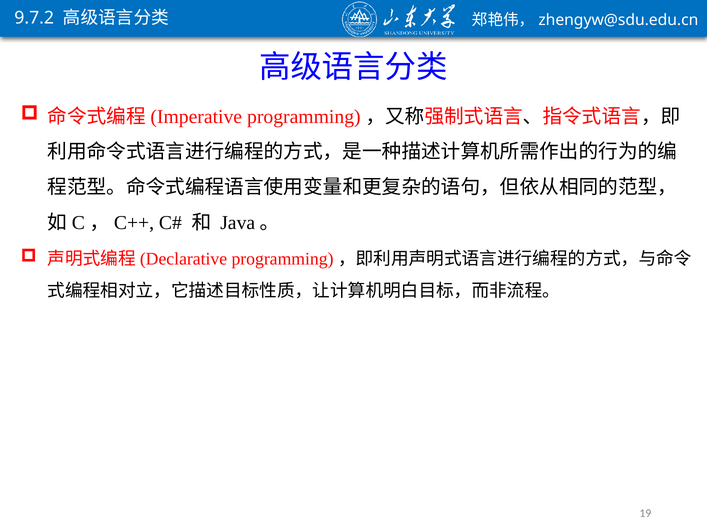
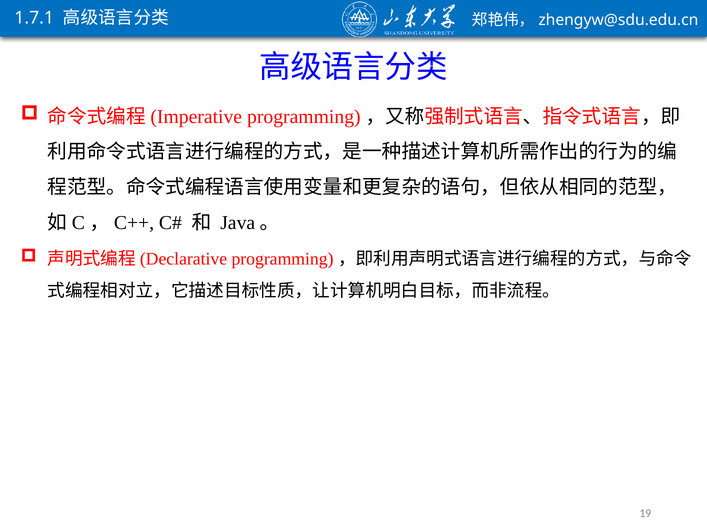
9.7.2: 9.7.2 -> 1.7.1
